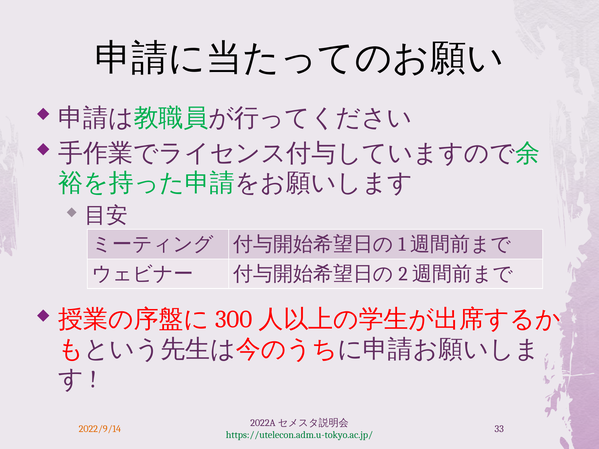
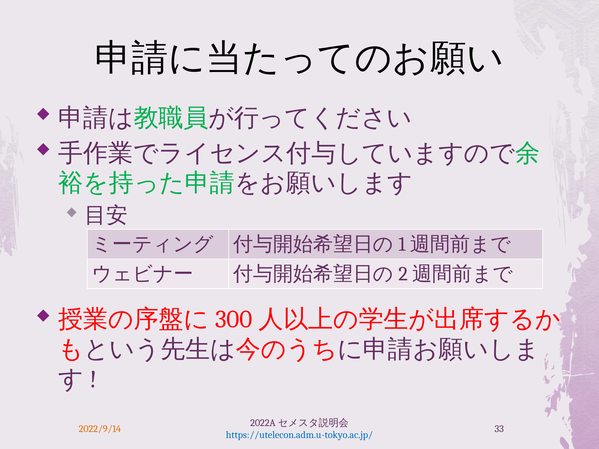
https://utelecon.adm.u-tokyo.ac.jp/ colour: green -> blue
